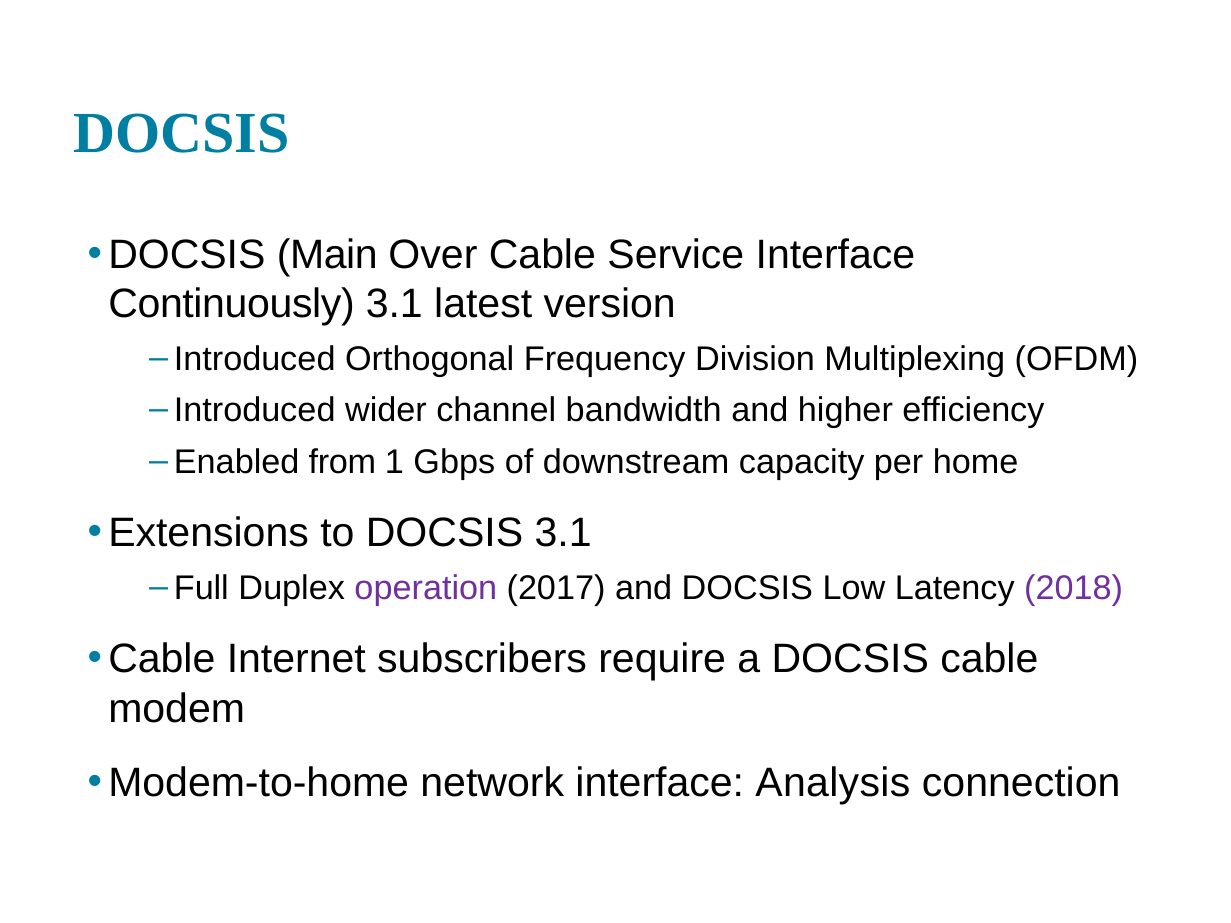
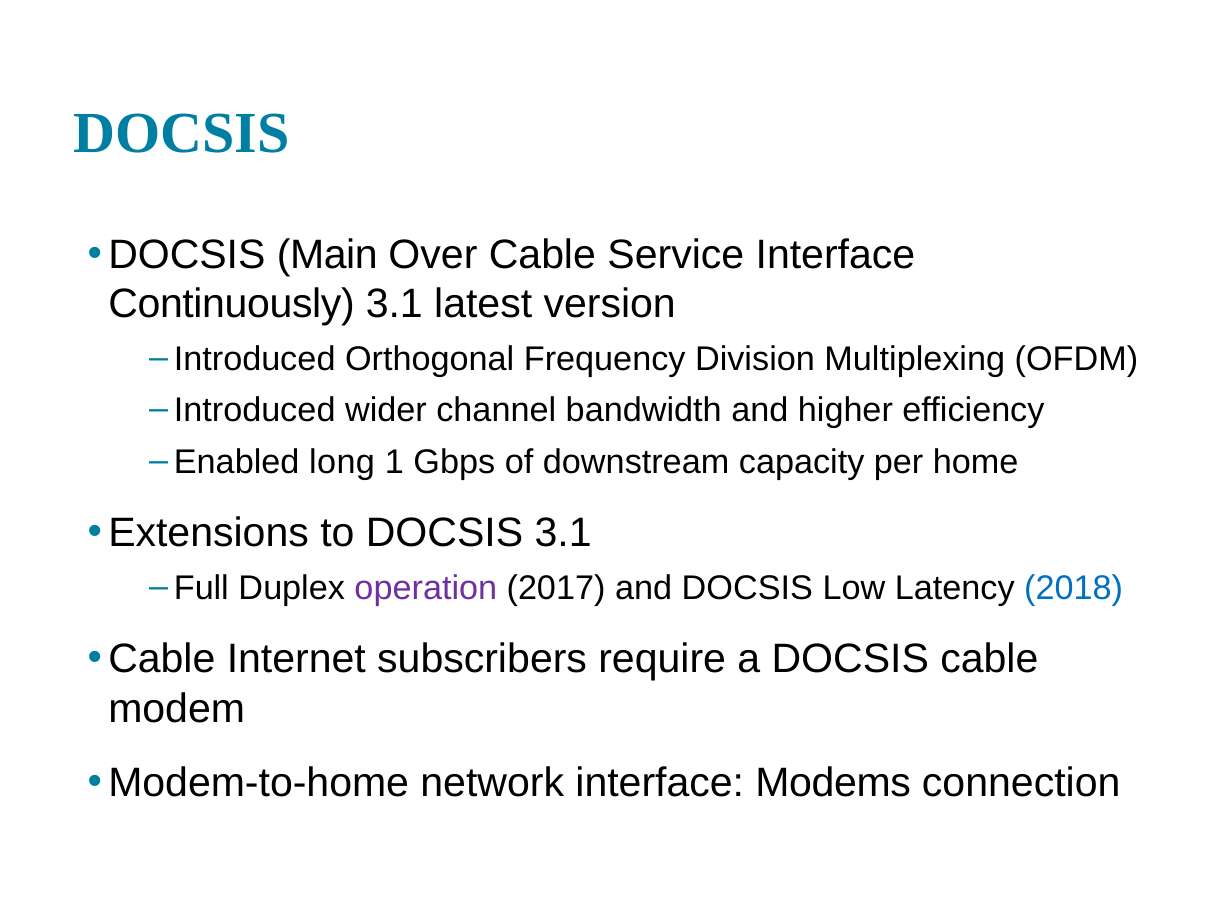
from: from -> long
2018 colour: purple -> blue
Analysis: Analysis -> Modems
